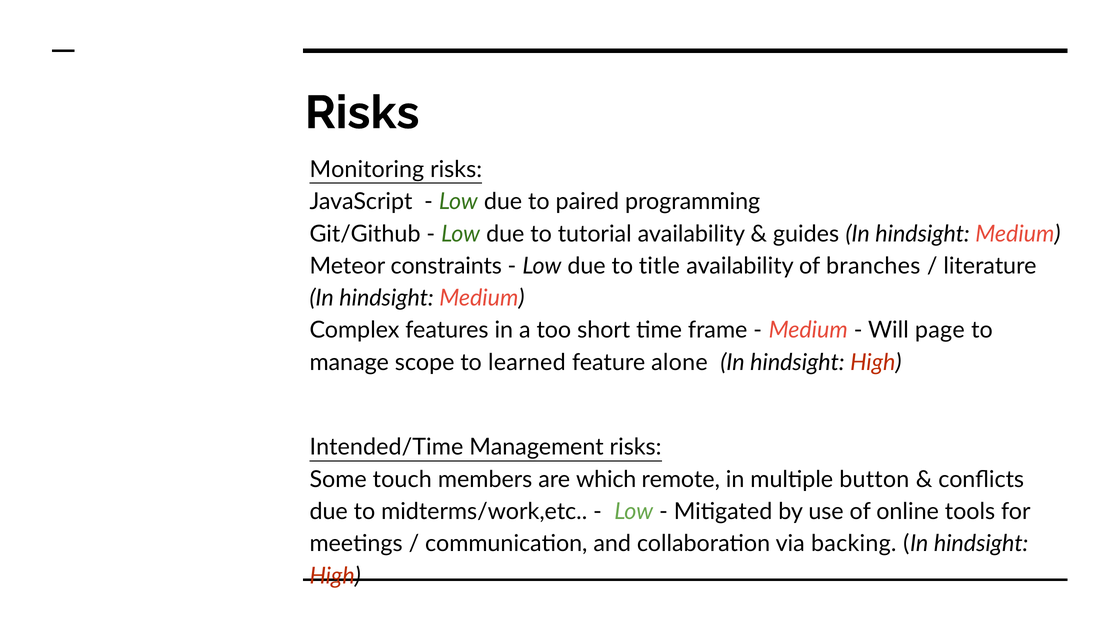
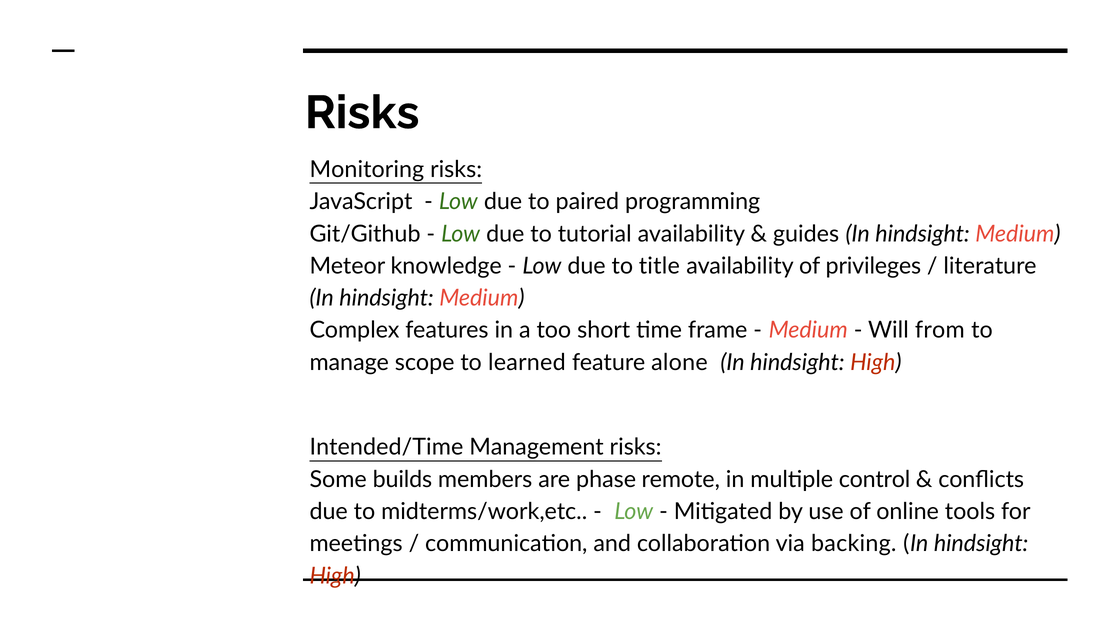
constraints: constraints -> knowledge
branches: branches -> privileges
page: page -> from
touch: touch -> builds
which: which -> phase
button: button -> control
